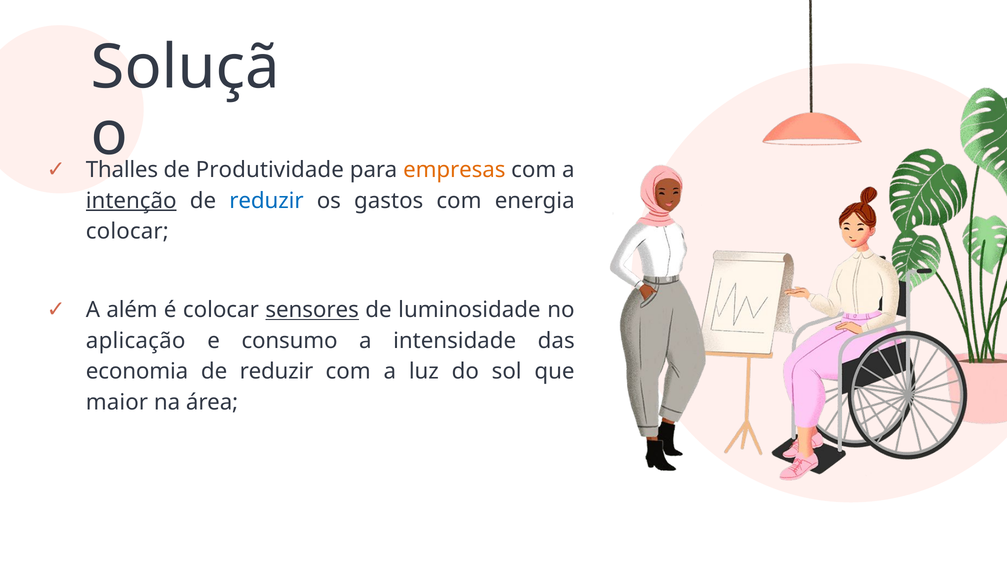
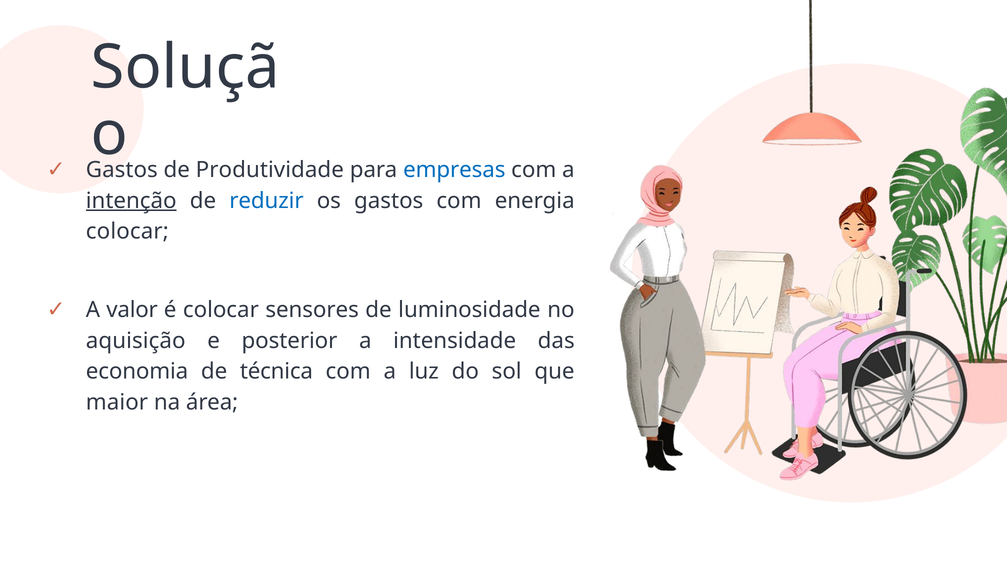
Thalles at (122, 170): Thalles -> Gastos
empresas colour: orange -> blue
além: além -> valor
sensores underline: present -> none
aplicação: aplicação -> aquisição
consumo: consumo -> posterior
reduzir at (276, 372): reduzir -> técnica
